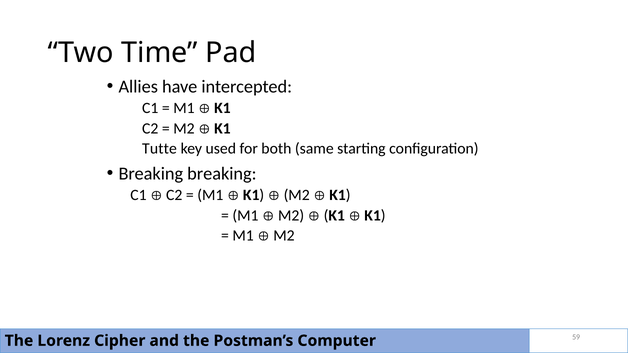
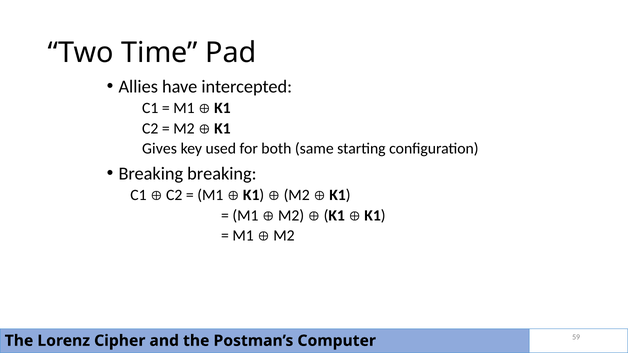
Tutte: Tutte -> Gives
